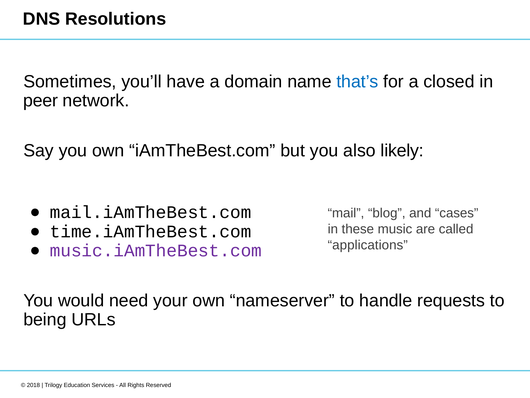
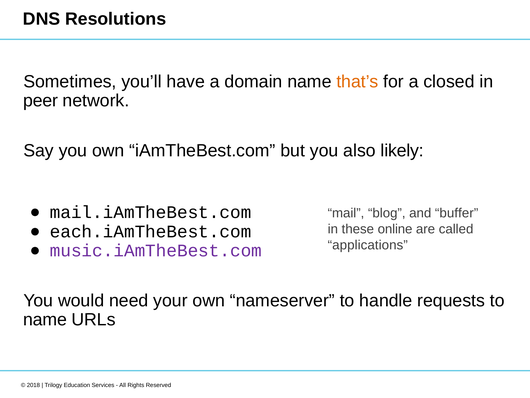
that’s colour: blue -> orange
cases: cases -> buffer
time.iAmTheBest.com: time.iAmTheBest.com -> each.iAmTheBest.com
music: music -> online
being at (45, 319): being -> name
